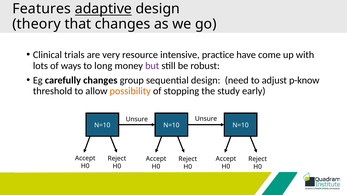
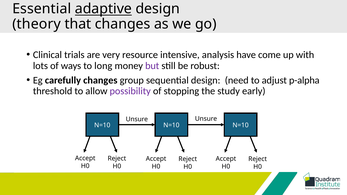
Features: Features -> Essential
practice: practice -> analysis
p-know: p-know -> p-alpha
possibility colour: orange -> purple
